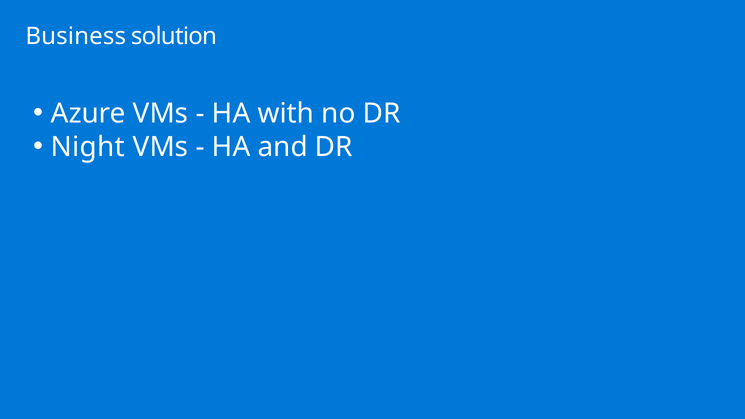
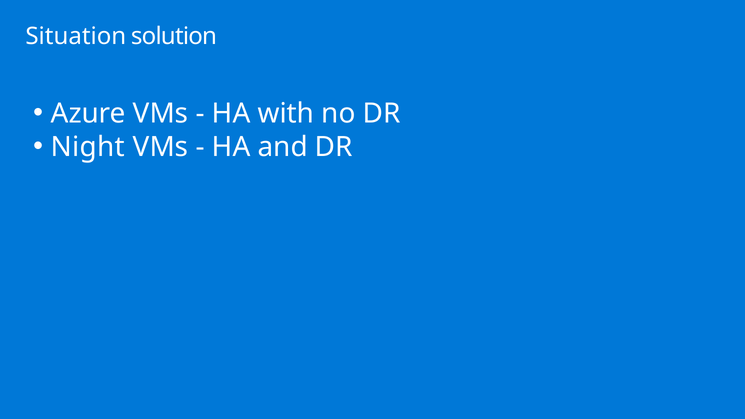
Business: Business -> Situation
